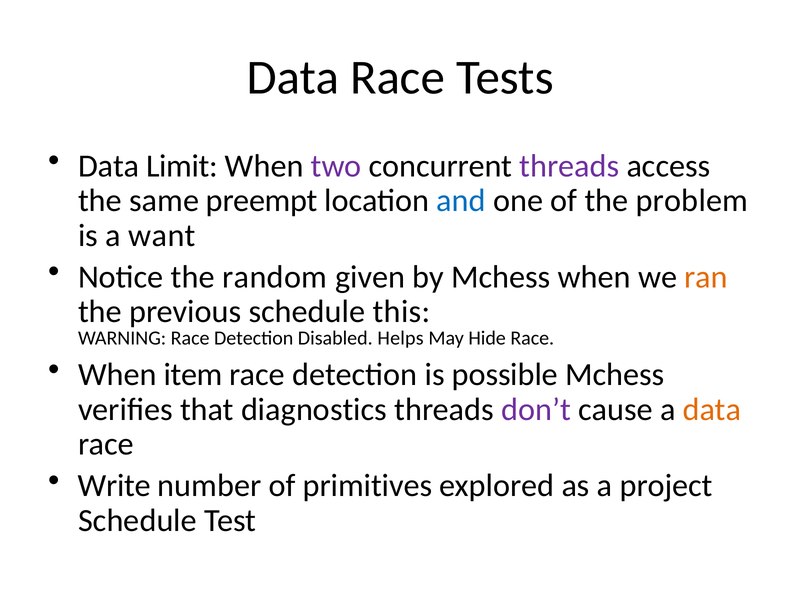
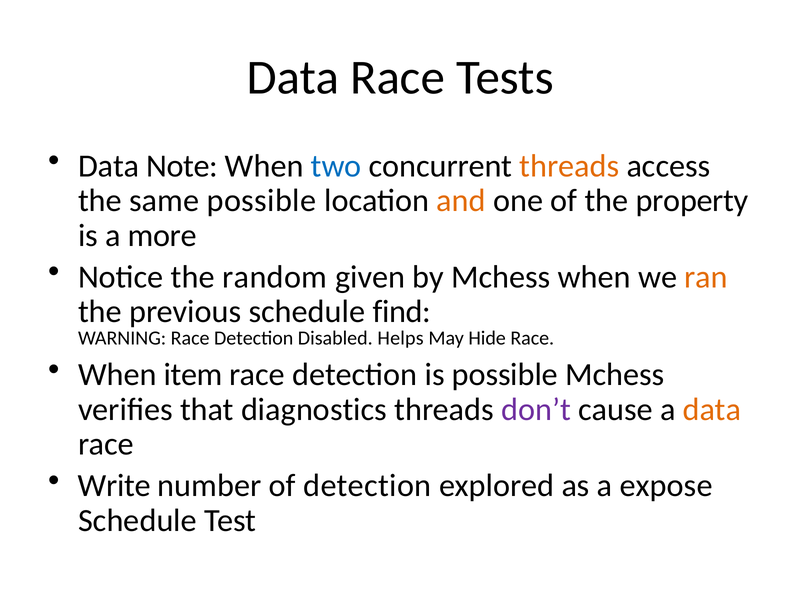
Limit: Limit -> Note
two colour: purple -> blue
threads at (569, 166) colour: purple -> orange
same preempt: preempt -> possible
and colour: blue -> orange
problem: problem -> property
want: want -> more
this: this -> find
of primitives: primitives -> detection
project: project -> expose
